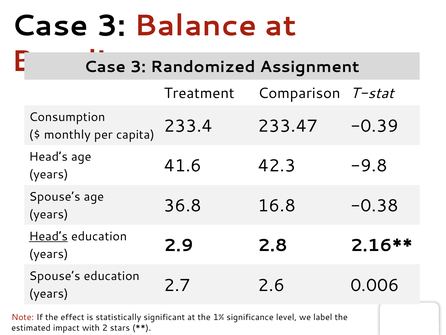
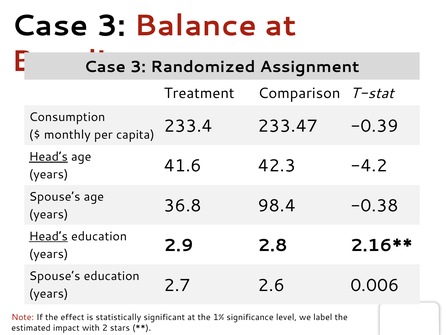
Head’s at (48, 157) underline: none -> present
-9.8: -9.8 -> -4.2
16.8: 16.8 -> 98.4
